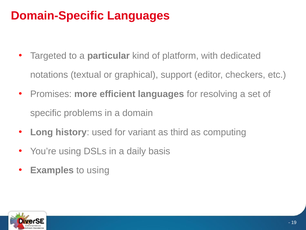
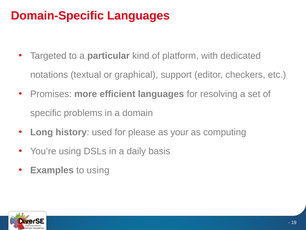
variant: variant -> please
third: third -> your
